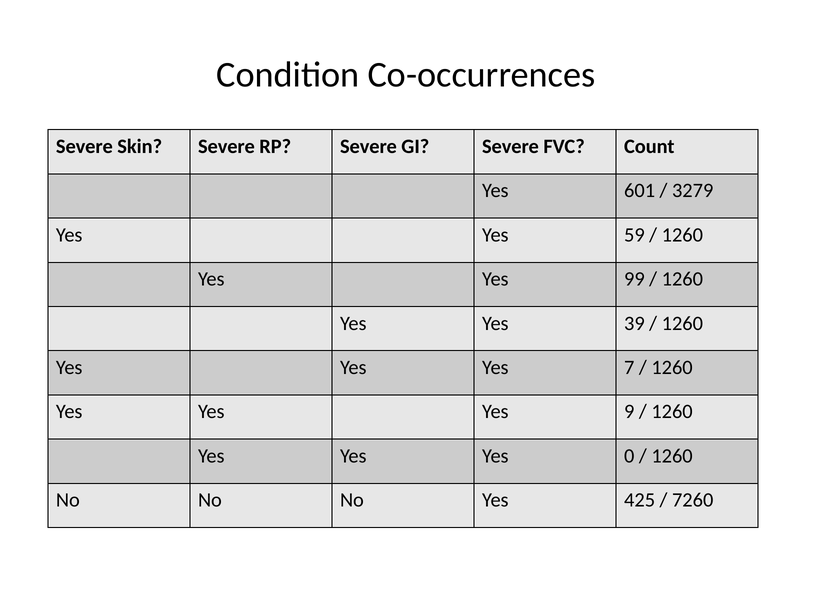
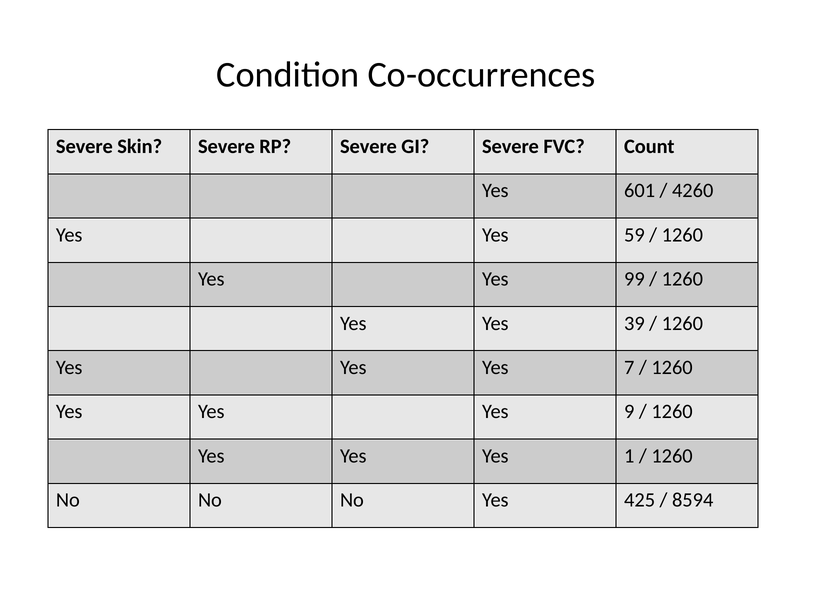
3279: 3279 -> 4260
0: 0 -> 1
7260: 7260 -> 8594
